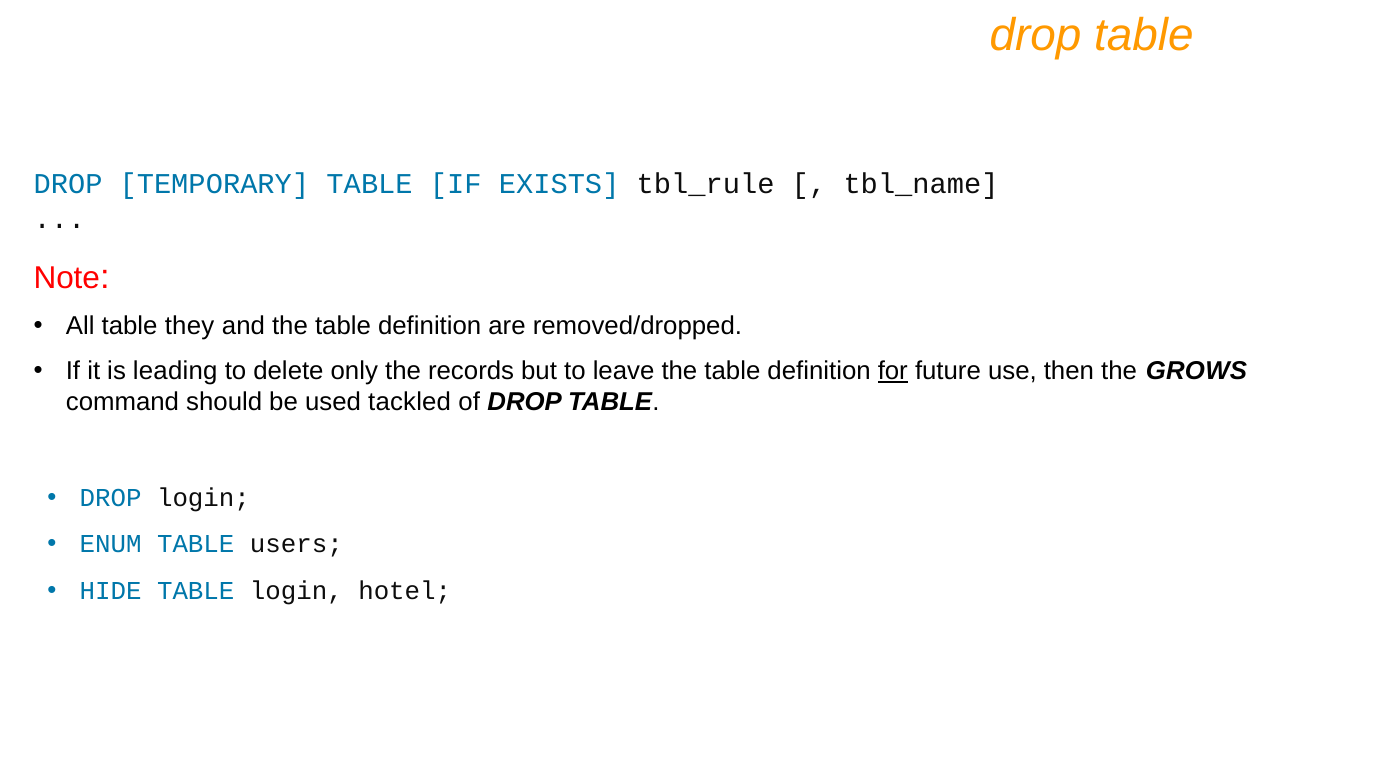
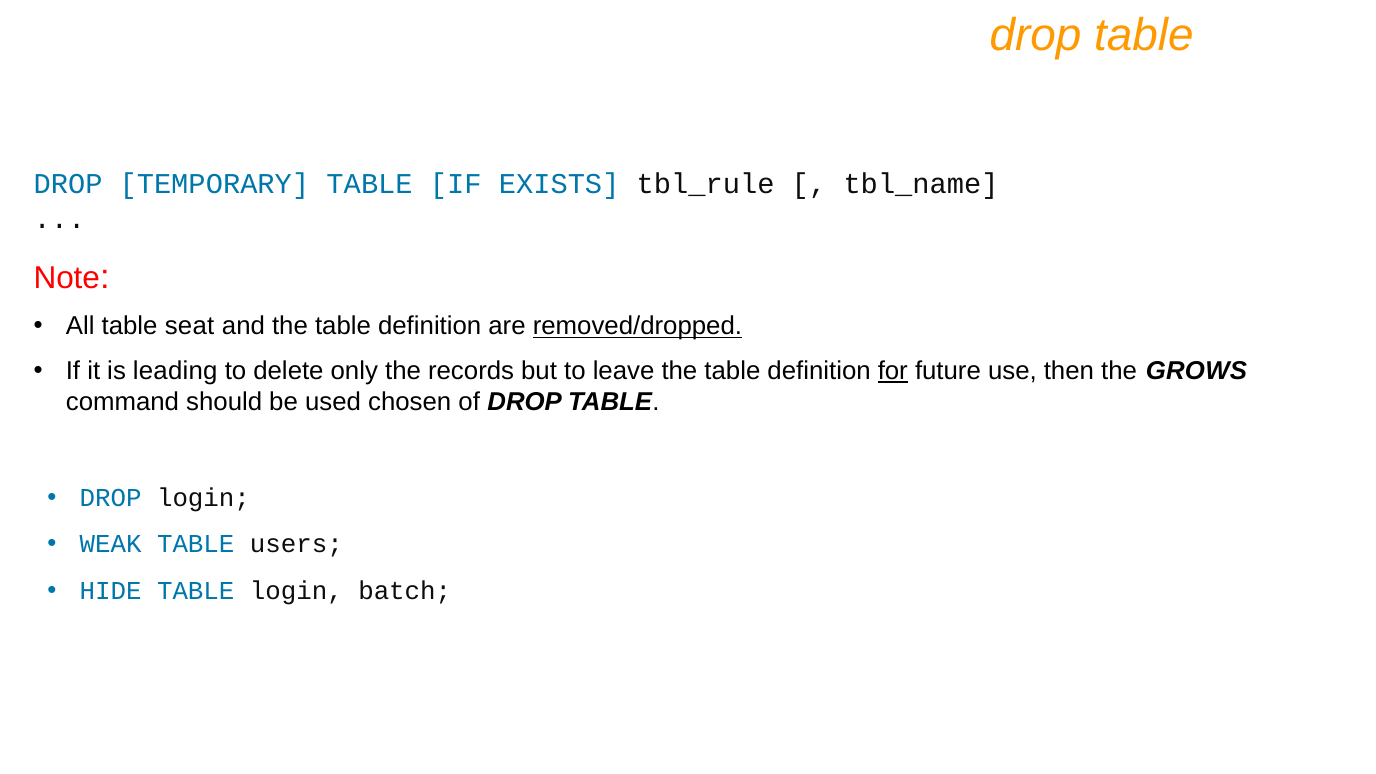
they: they -> seat
removed/dropped underline: none -> present
tackled: tackled -> chosen
ENUM: ENUM -> WEAK
hotel: hotel -> batch
